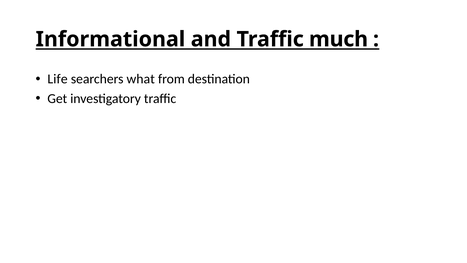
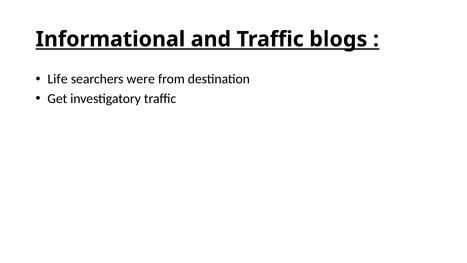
much: much -> blogs
what: what -> were
